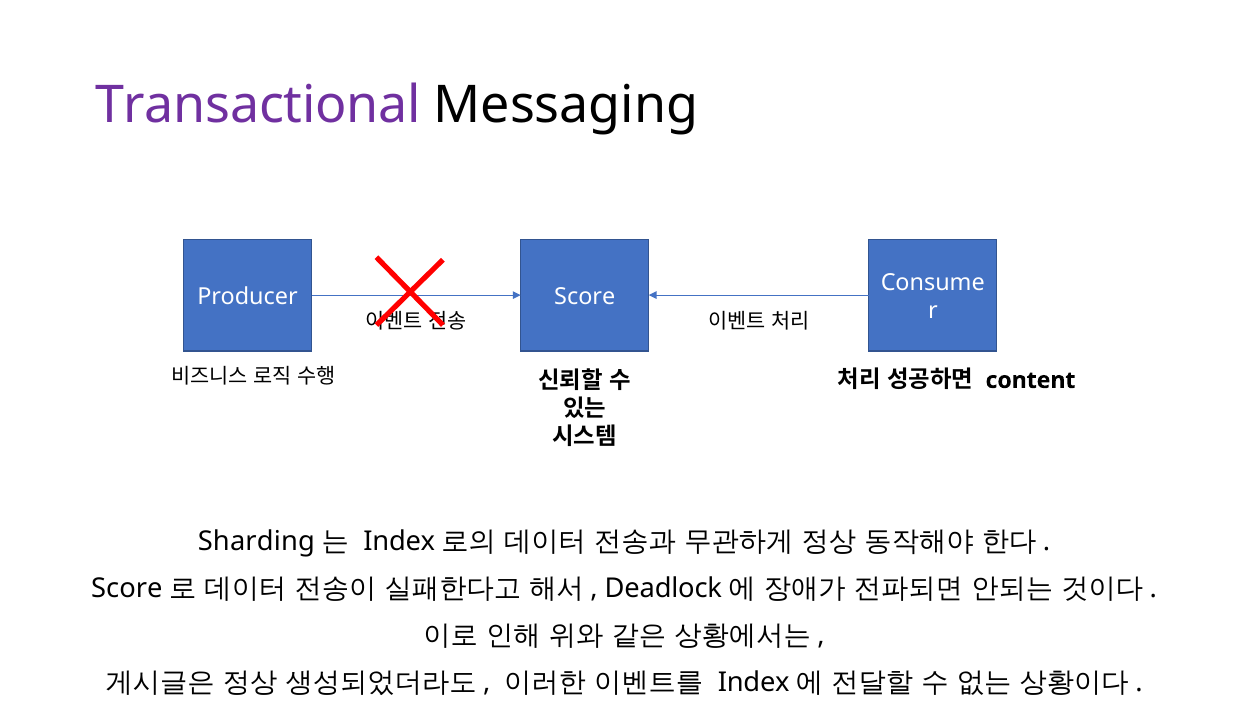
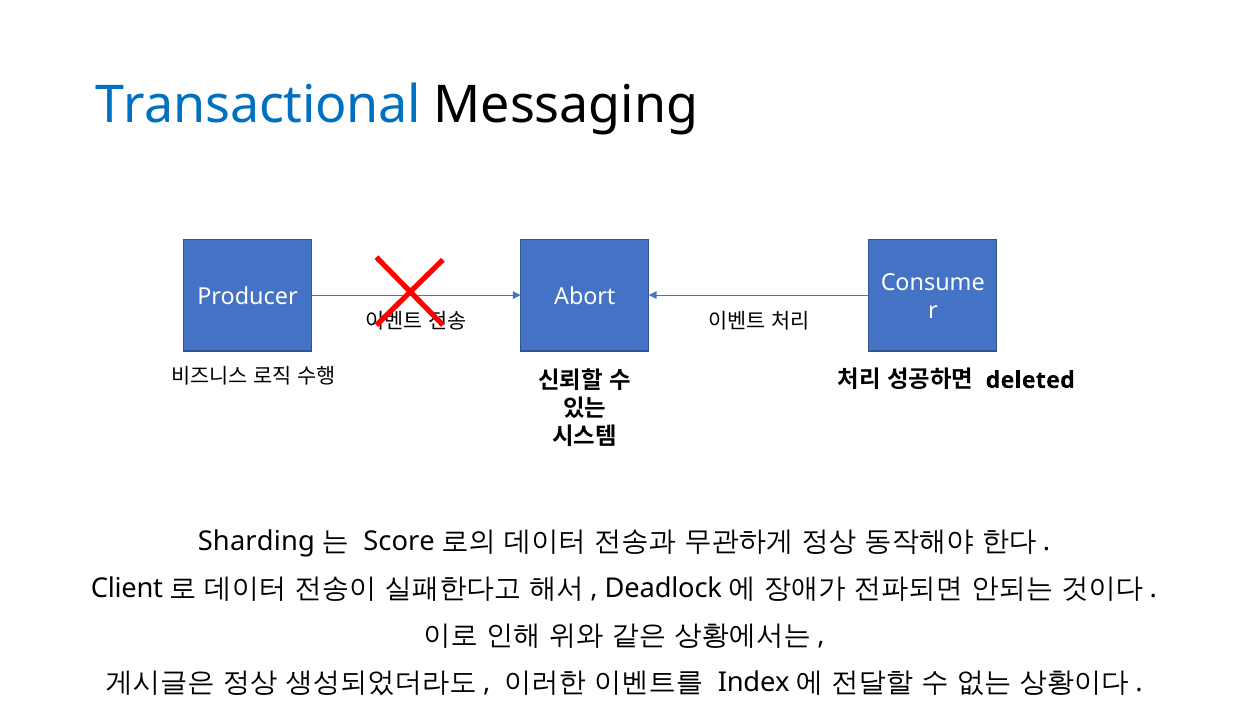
Transactional colour: purple -> blue
Producer Score: Score -> Abort
content: content -> deleted
Index at (399, 542): Index -> Score
Score at (127, 589): Score -> Client
